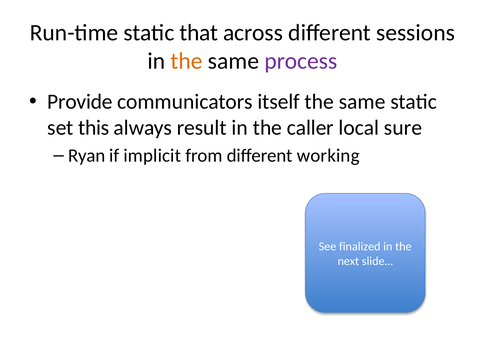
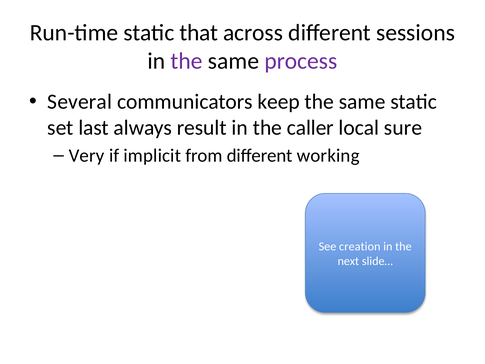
the at (187, 61) colour: orange -> purple
Provide: Provide -> Several
itself: itself -> keep
this: this -> last
Ryan: Ryan -> Very
finalized: finalized -> creation
